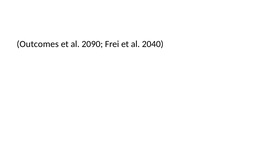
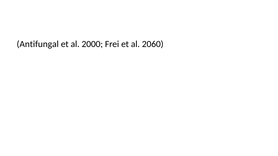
Outcomes: Outcomes -> Antifungal
2090: 2090 -> 2000
2040: 2040 -> 2060
